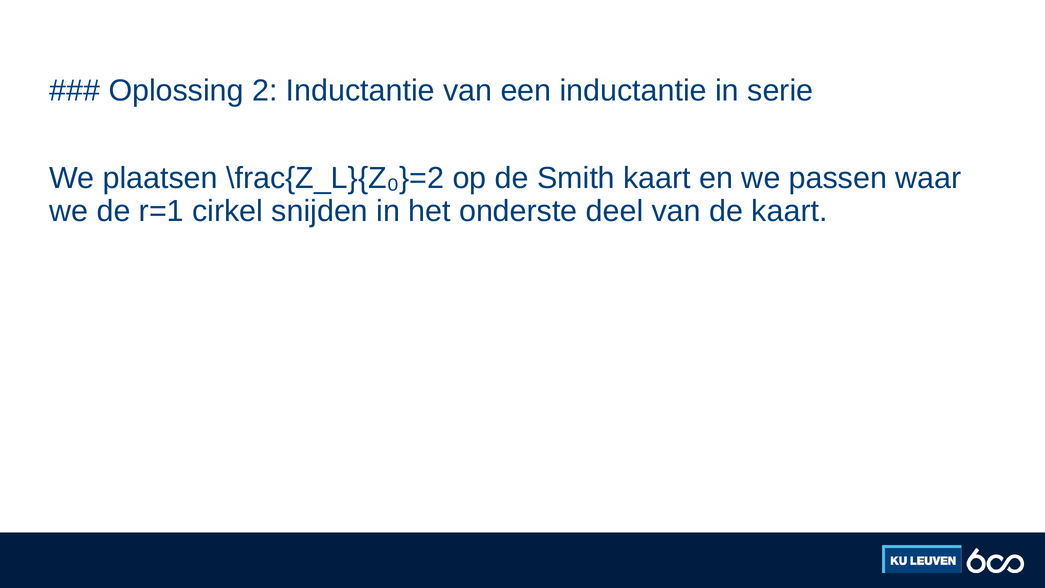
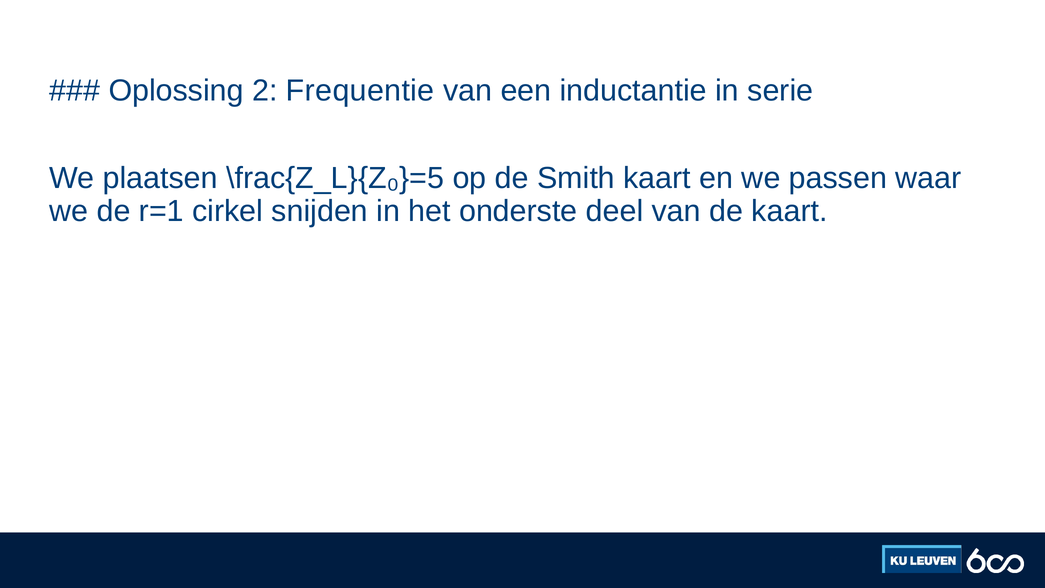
2 Inductantie: Inductantie -> Frequentie
\frac{Z_L}{Z₀}=2: \frac{Z_L}{Z₀}=2 -> \frac{Z_L}{Z₀}=5
